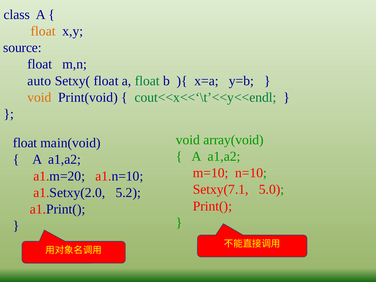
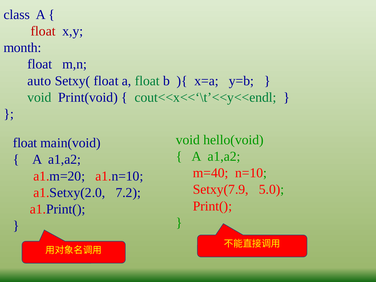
float at (43, 31) colour: orange -> red
source: source -> month
void at (39, 97) colour: orange -> green
array(void: array(void -> hello(void
m=10: m=10 -> m=40
Setxy(7.1: Setxy(7.1 -> Setxy(7.9
5.2: 5.2 -> 7.2
